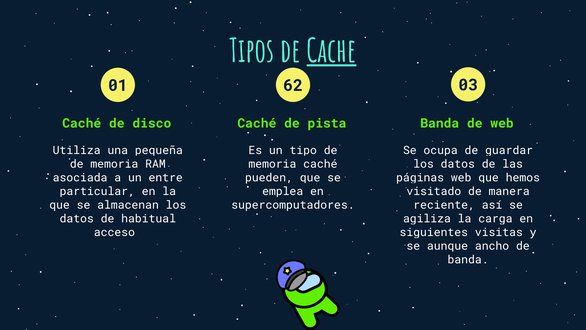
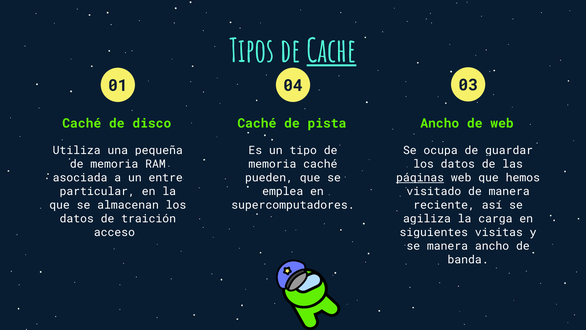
62: 62 -> 04
Banda at (440, 123): Banda -> Ancho
páginas underline: none -> present
habitual: habitual -> traición
se aunque: aunque -> manera
